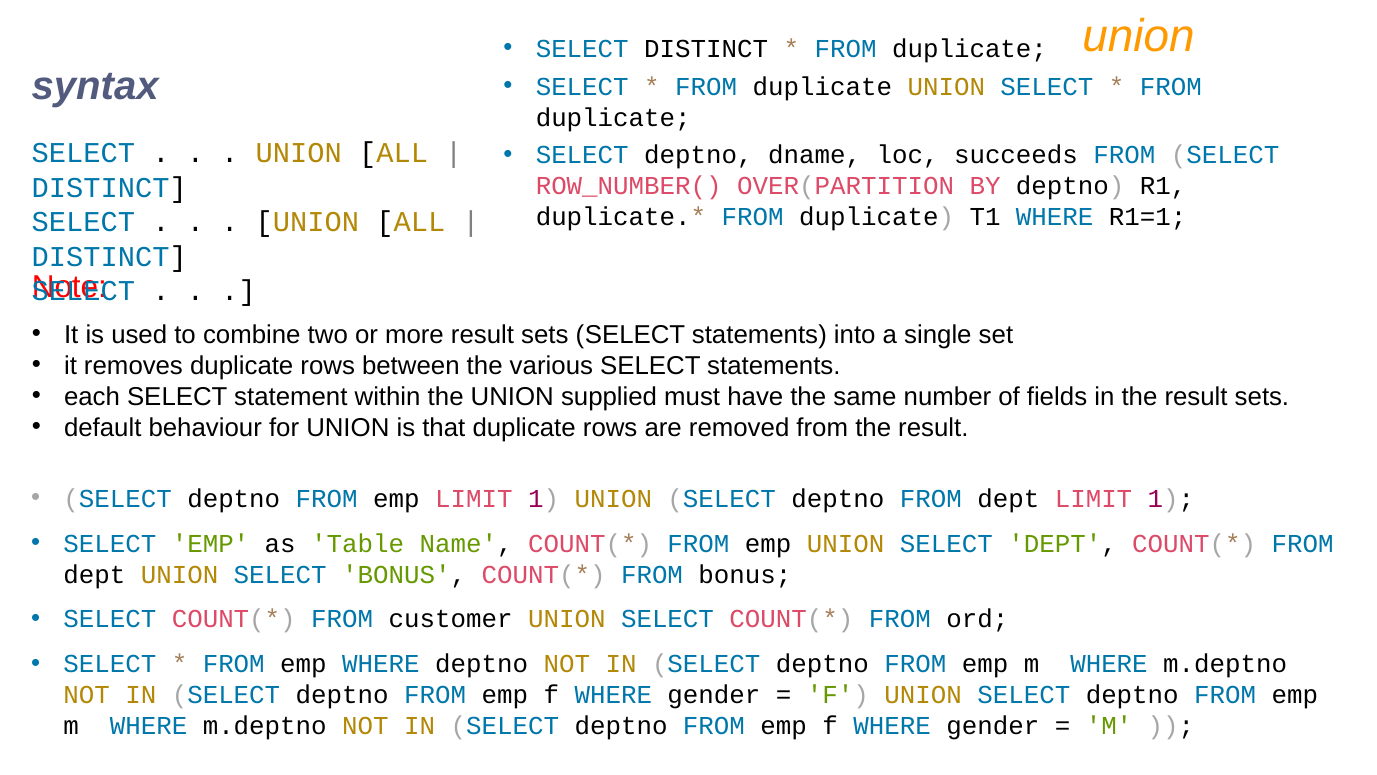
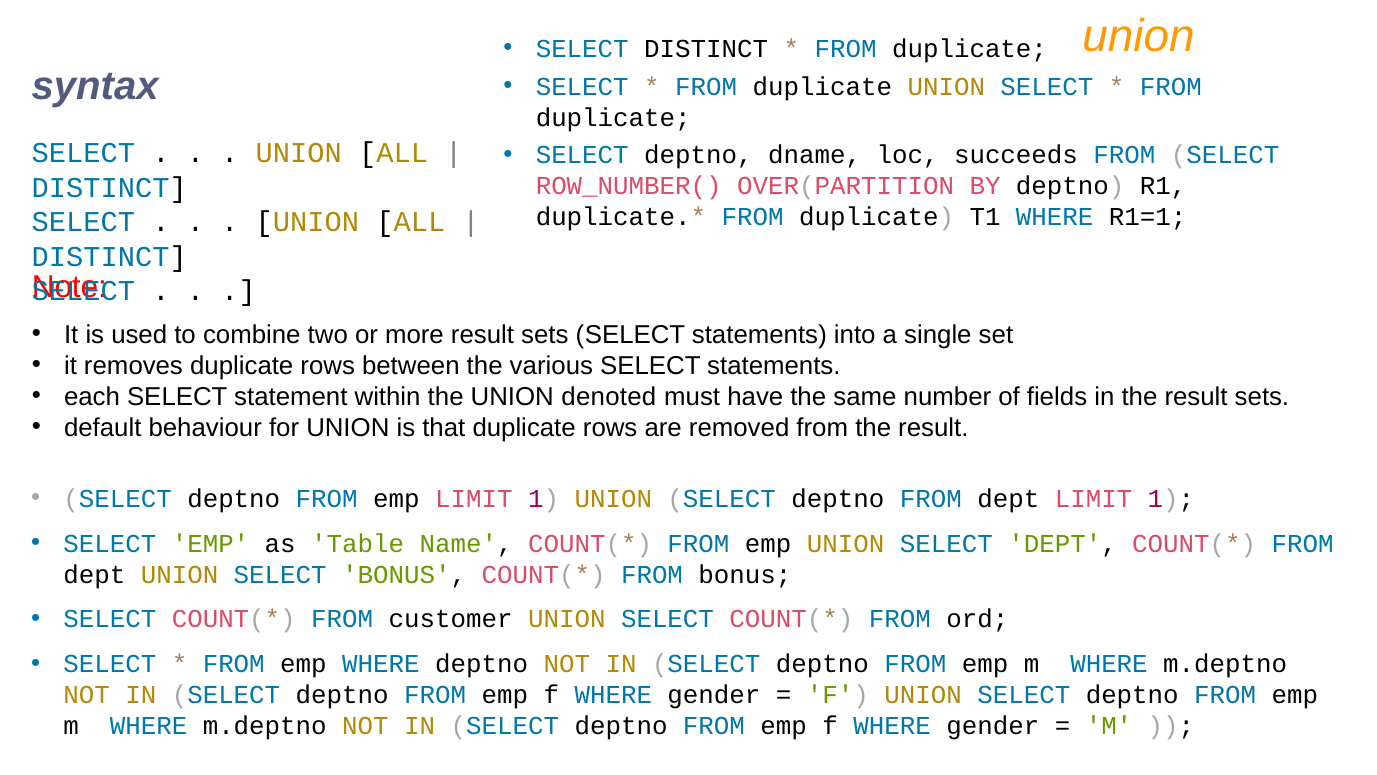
supplied: supplied -> denoted
